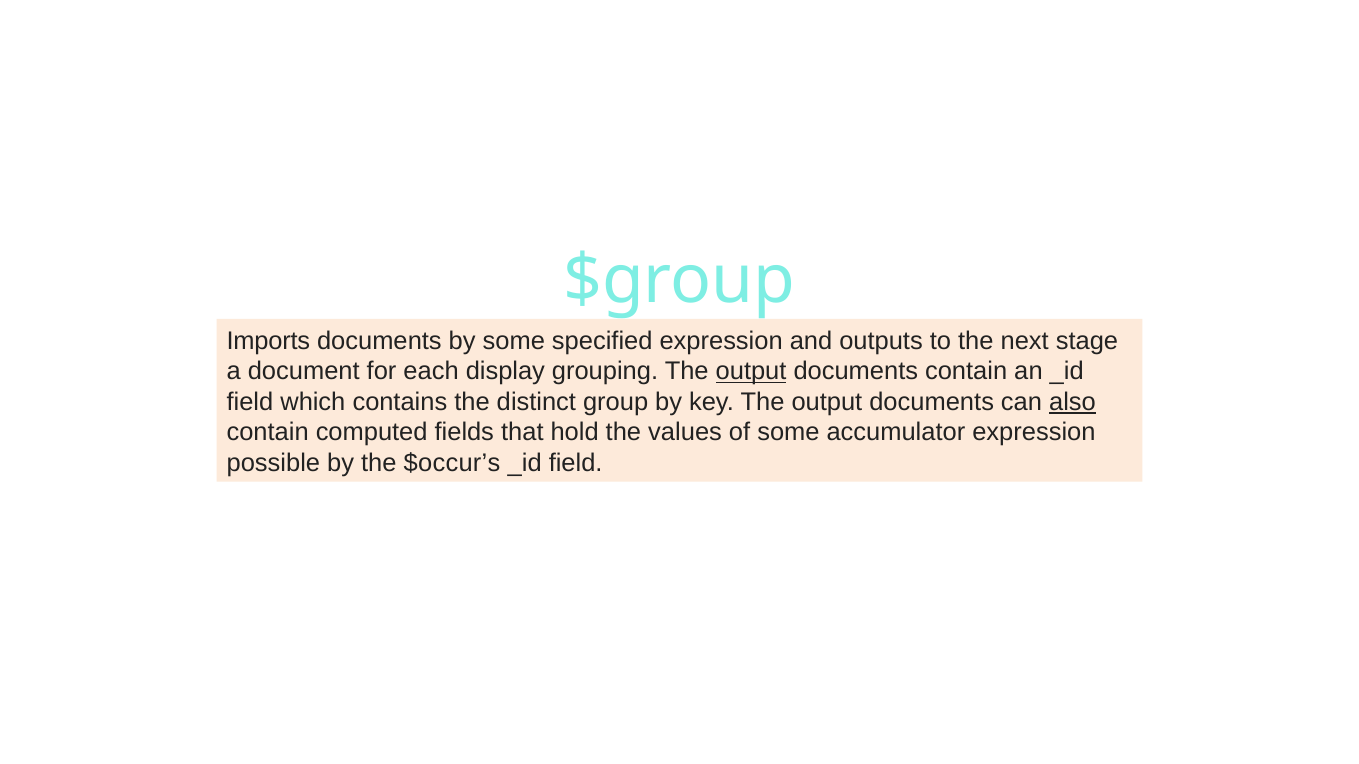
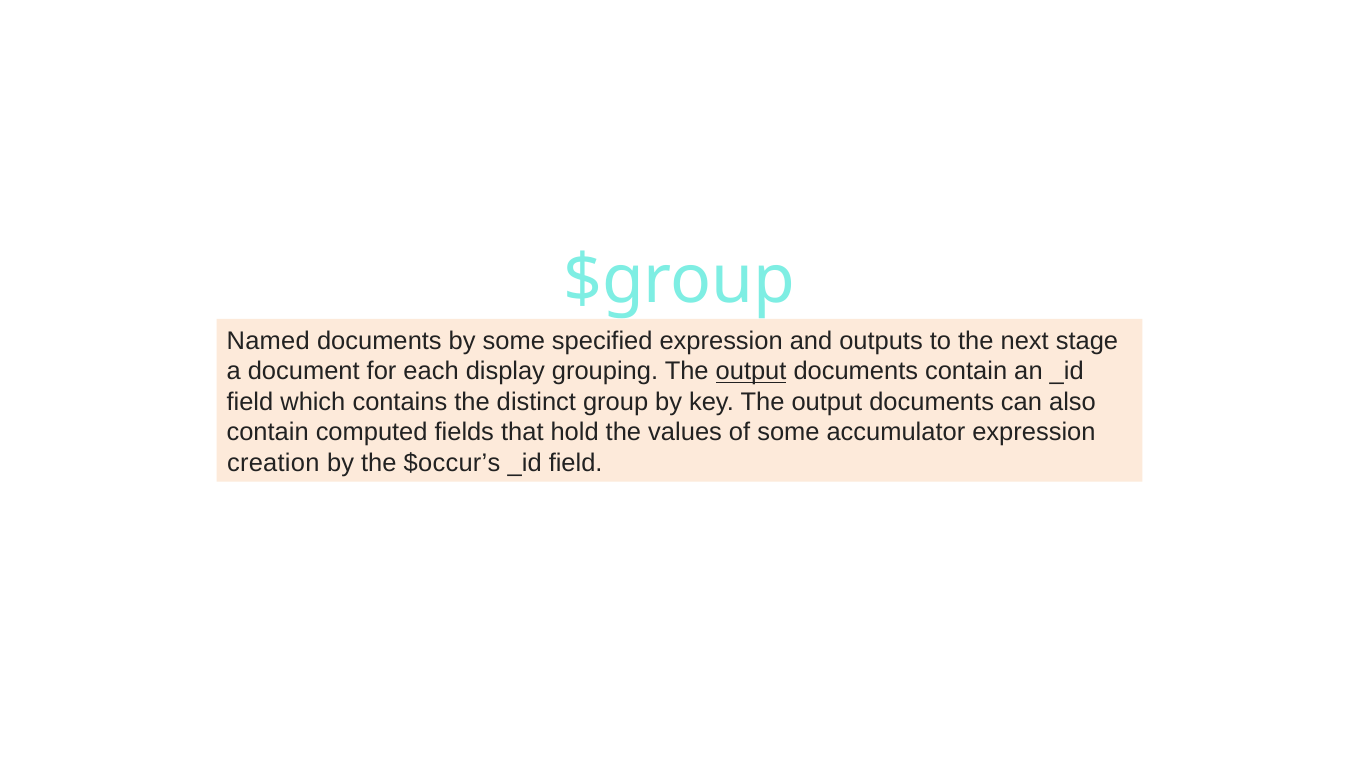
Imports: Imports -> Named
also underline: present -> none
possible: possible -> creation
